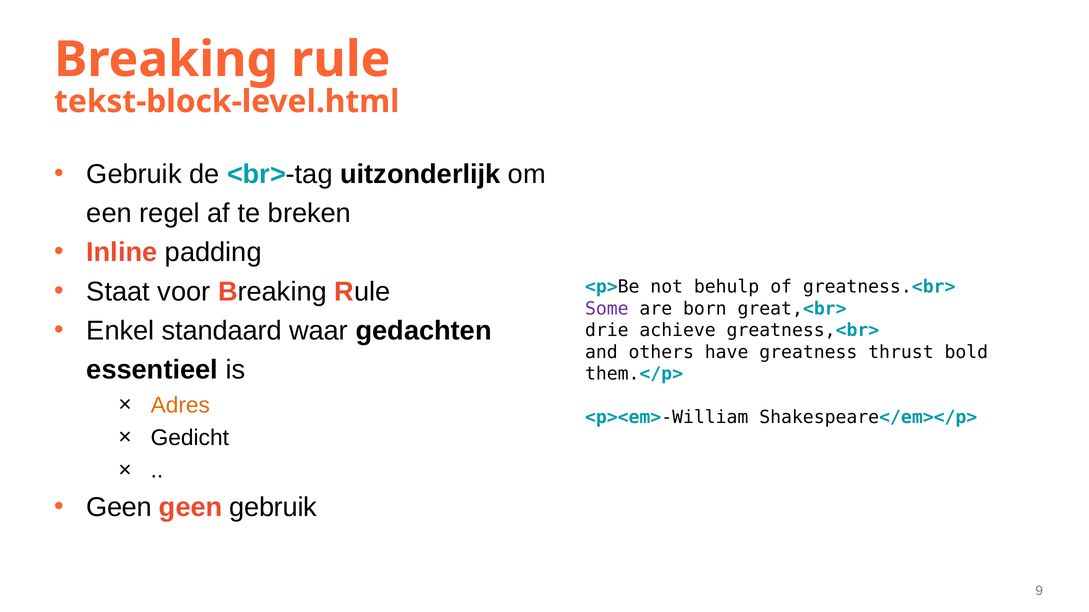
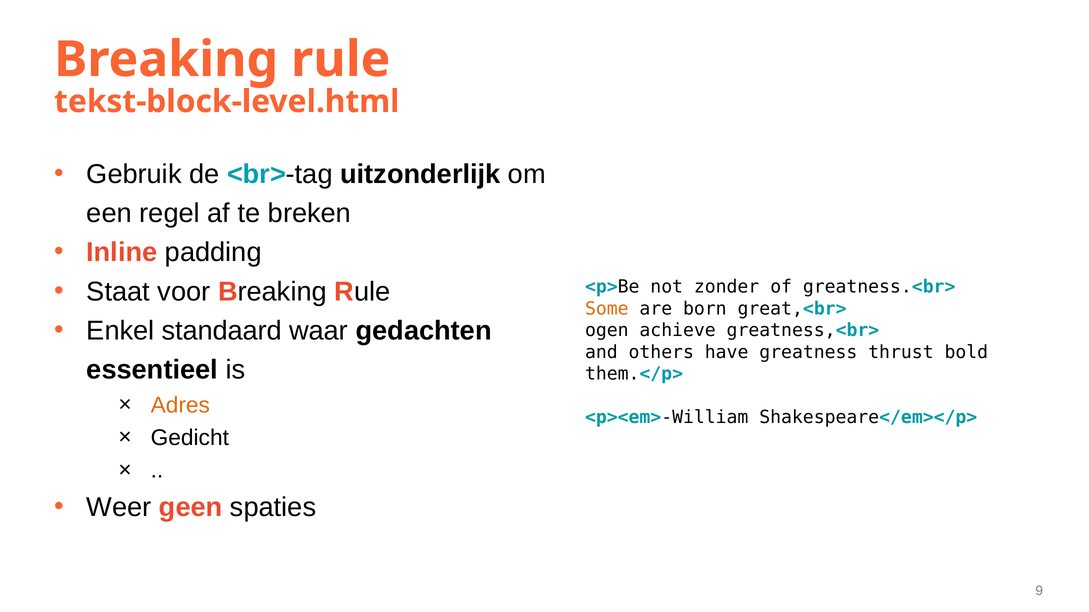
behulp: behulp -> zonder
Some colour: purple -> orange
drie: drie -> ogen
Geen at (119, 508): Geen -> Weer
geen gebruik: gebruik -> spaties
